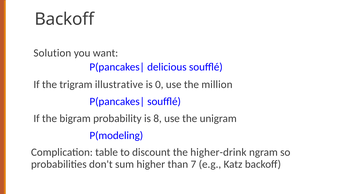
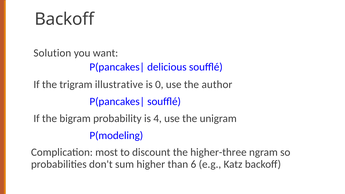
million: million -> author
8: 8 -> 4
table: table -> most
higher-drink: higher-drink -> higher-three
7: 7 -> 6
